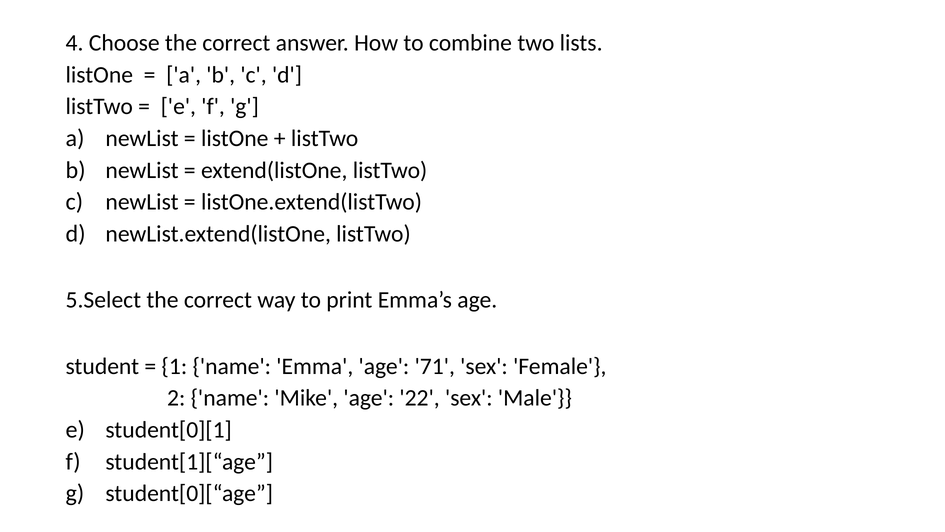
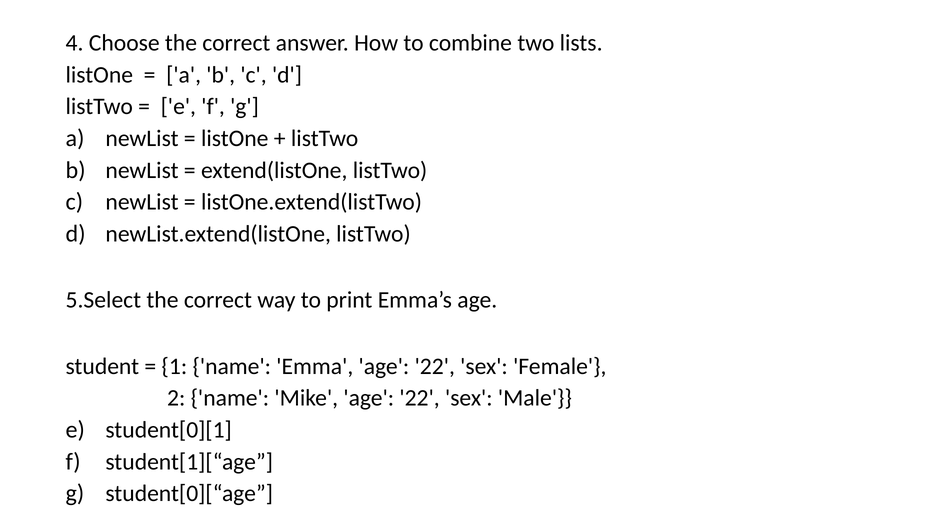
Emma age 71: 71 -> 22
